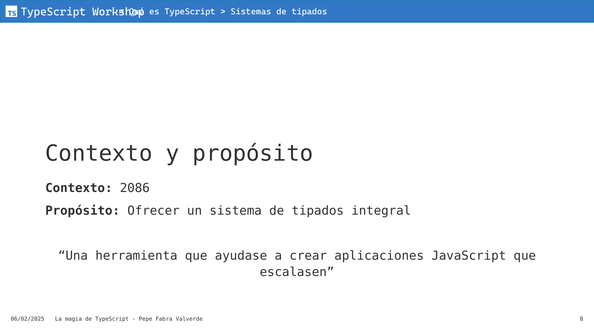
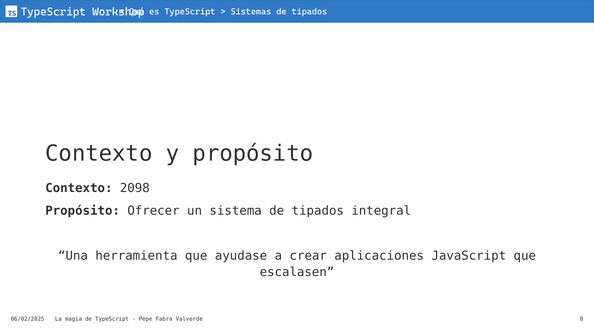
2086: 2086 -> 2098
